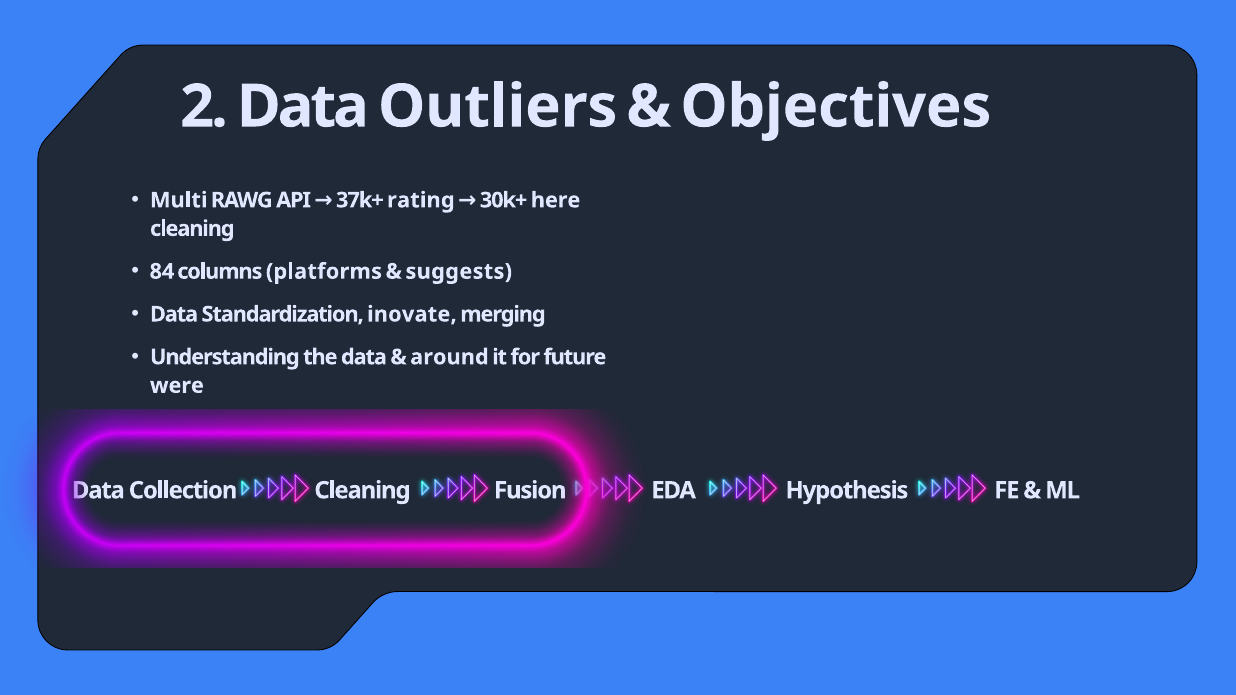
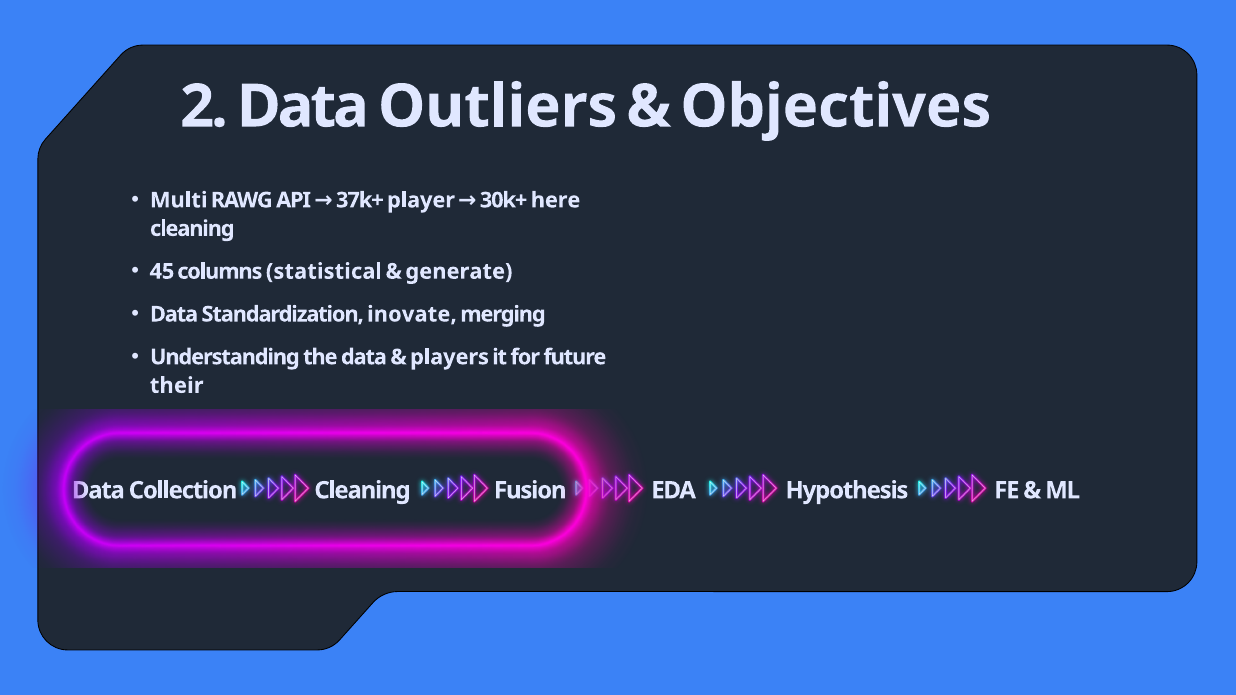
rating: rating -> player
84: 84 -> 45
platforms: platforms -> statistical
suggests: suggests -> generate
around: around -> players
were: were -> their
